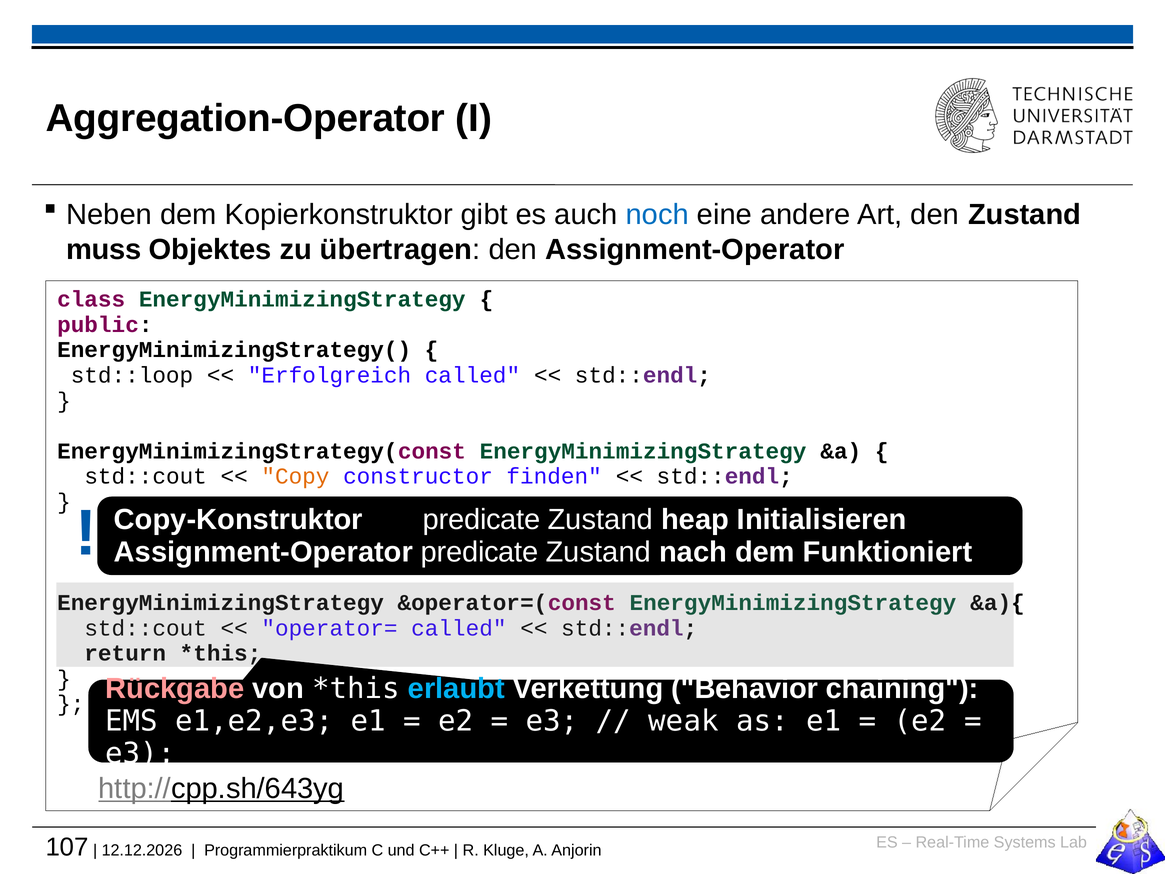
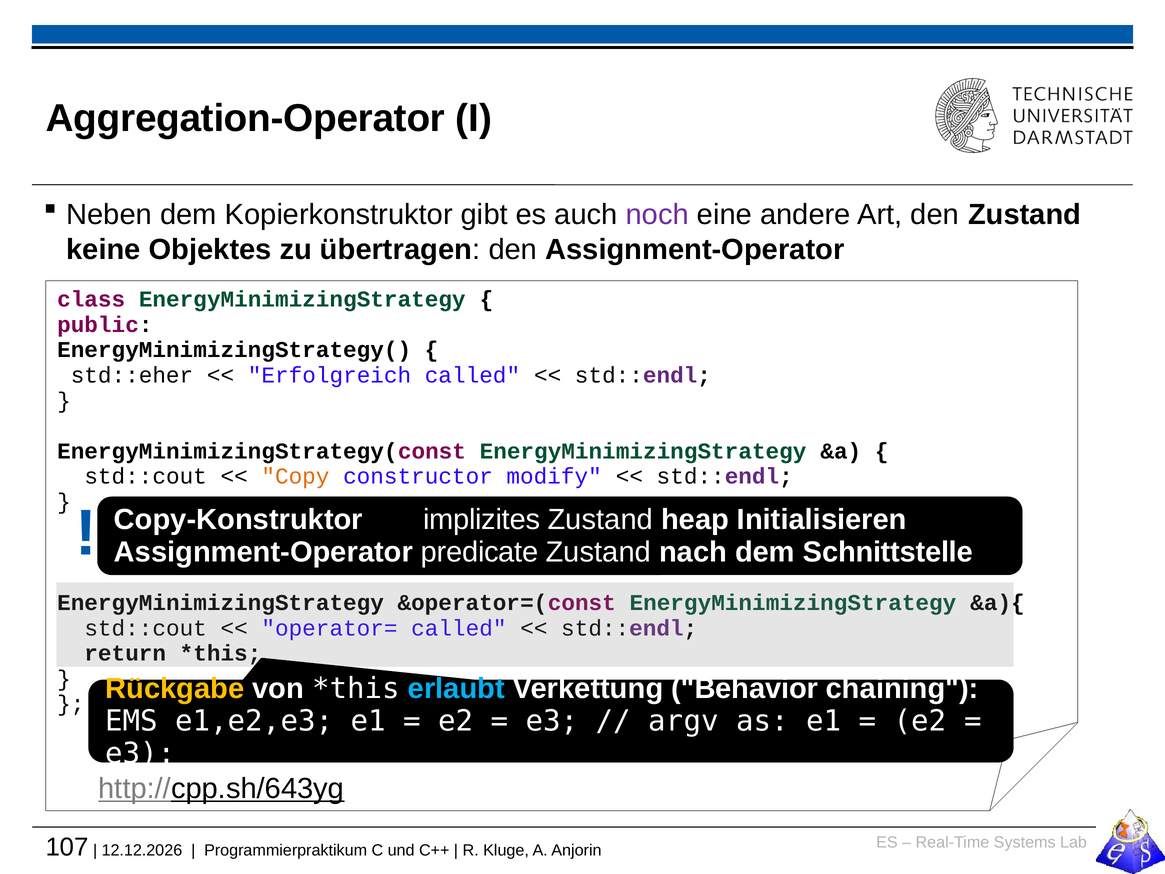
noch colour: blue -> purple
muss: muss -> keine
std::loop: std::loop -> std::eher
finden: finden -> modify
Copy-Konstruktor predicate: predicate -> implizites
Funktioniert: Funktioniert -> Schnittstelle
Rückgabe colour: pink -> yellow
weak: weak -> argv
